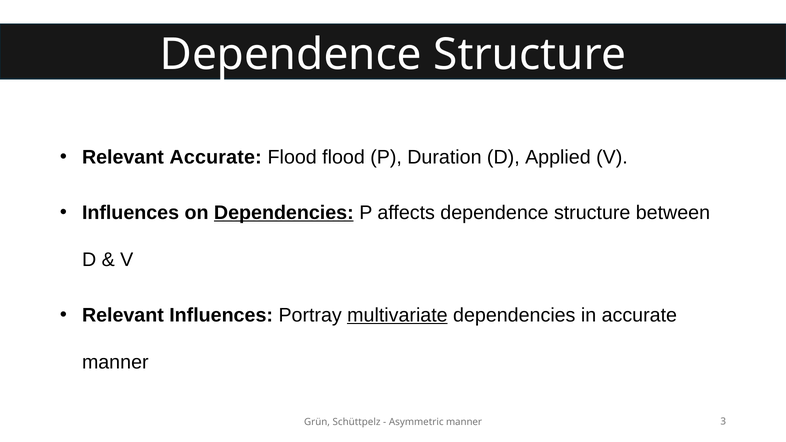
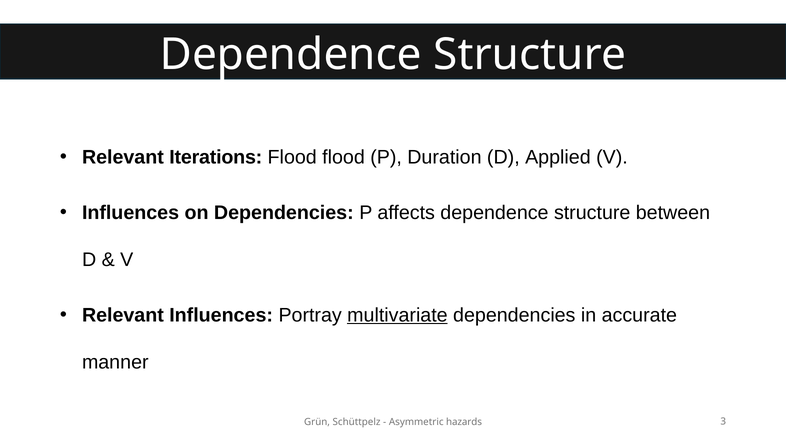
Relevant Accurate: Accurate -> Iterations
Dependencies at (284, 213) underline: present -> none
Asymmetric manner: manner -> hazards
